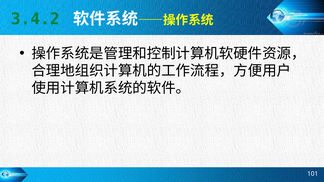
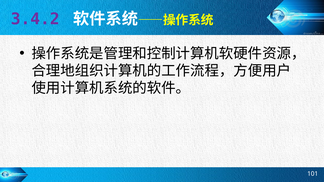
3.4.2 colour: green -> purple
